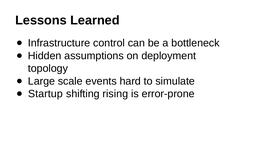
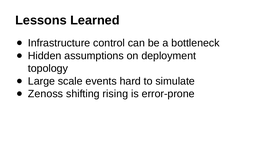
Startup: Startup -> Zenoss
